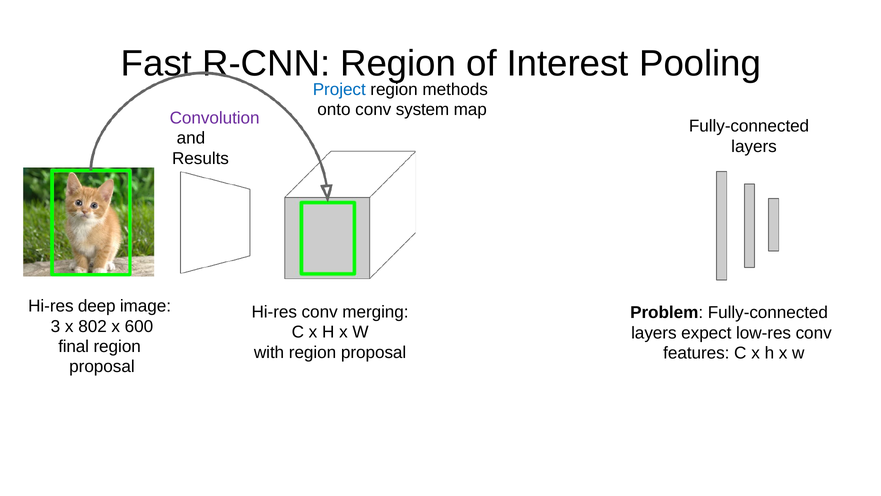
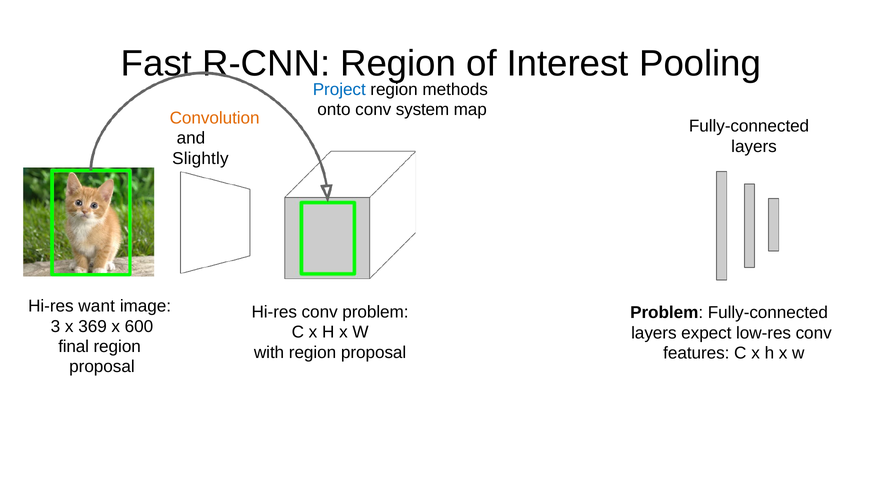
Convolution colour: purple -> orange
Results: Results -> Slightly
deep: deep -> want
conv merging: merging -> problem
802: 802 -> 369
